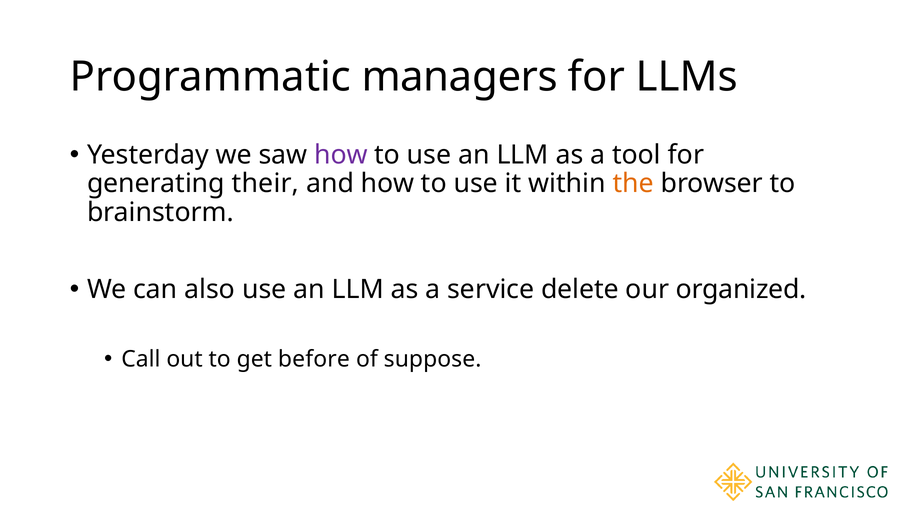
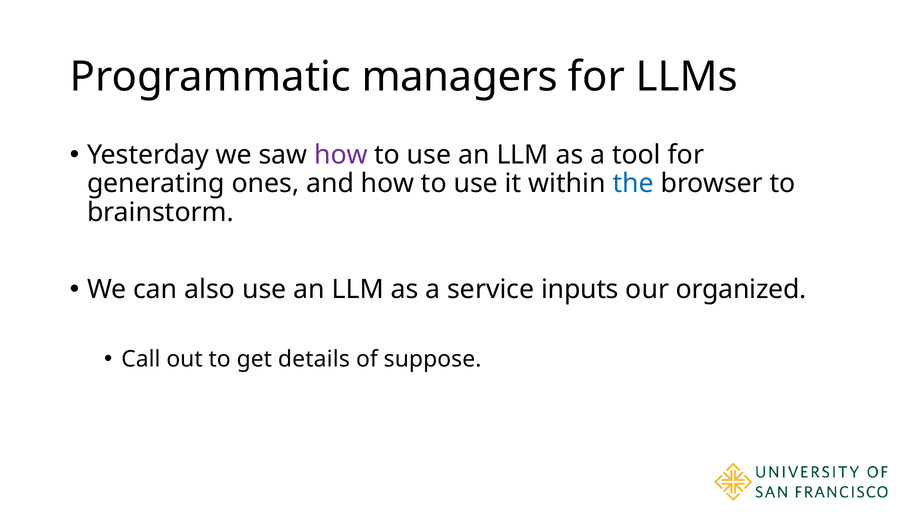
their: their -> ones
the colour: orange -> blue
delete: delete -> inputs
before: before -> details
